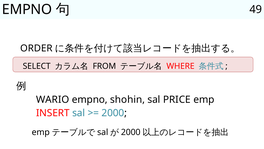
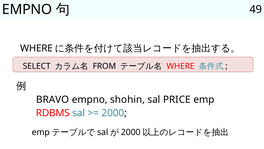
ORDER at (36, 48): ORDER -> WHERE
WARIO: WARIO -> BRAVO
INSERT: INSERT -> RDBMS
